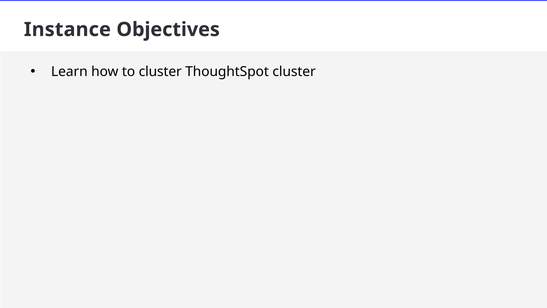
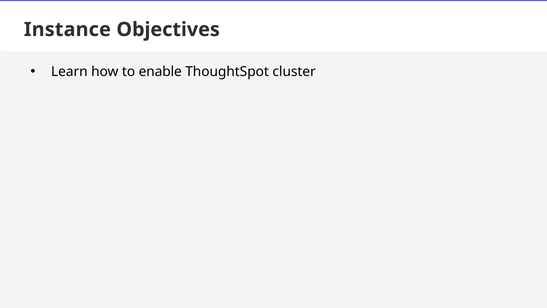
to cluster: cluster -> enable
